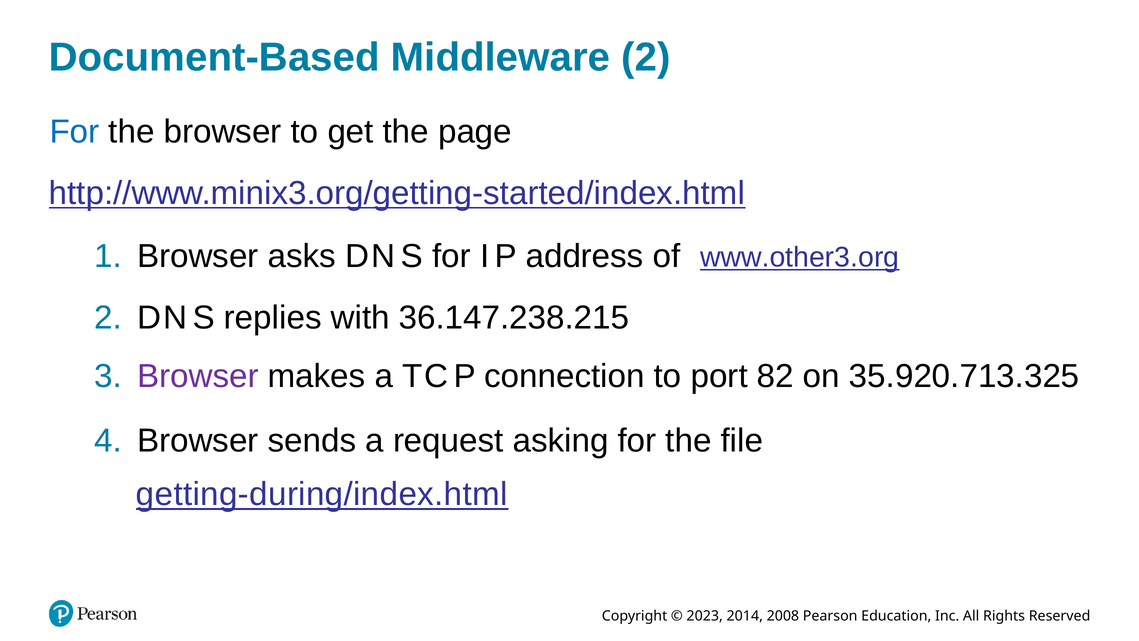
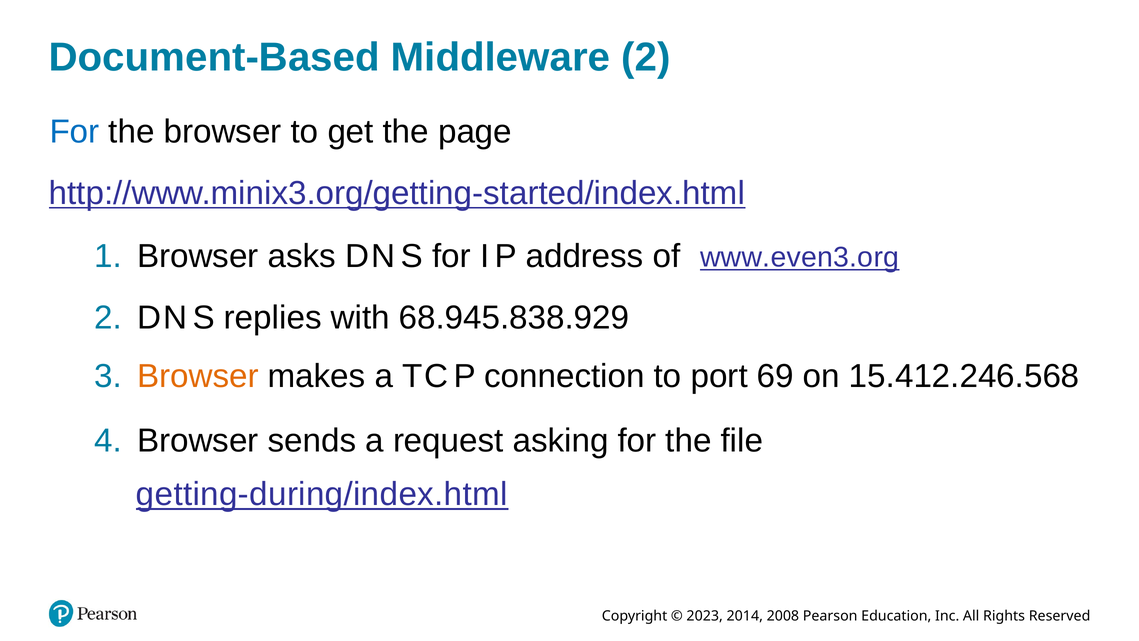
www.other3.org: www.other3.org -> www.even3.org
36.147.238.215: 36.147.238.215 -> 68.945.838.929
Browser at (198, 376) colour: purple -> orange
82: 82 -> 69
35.920.713.325: 35.920.713.325 -> 15.412.246.568
